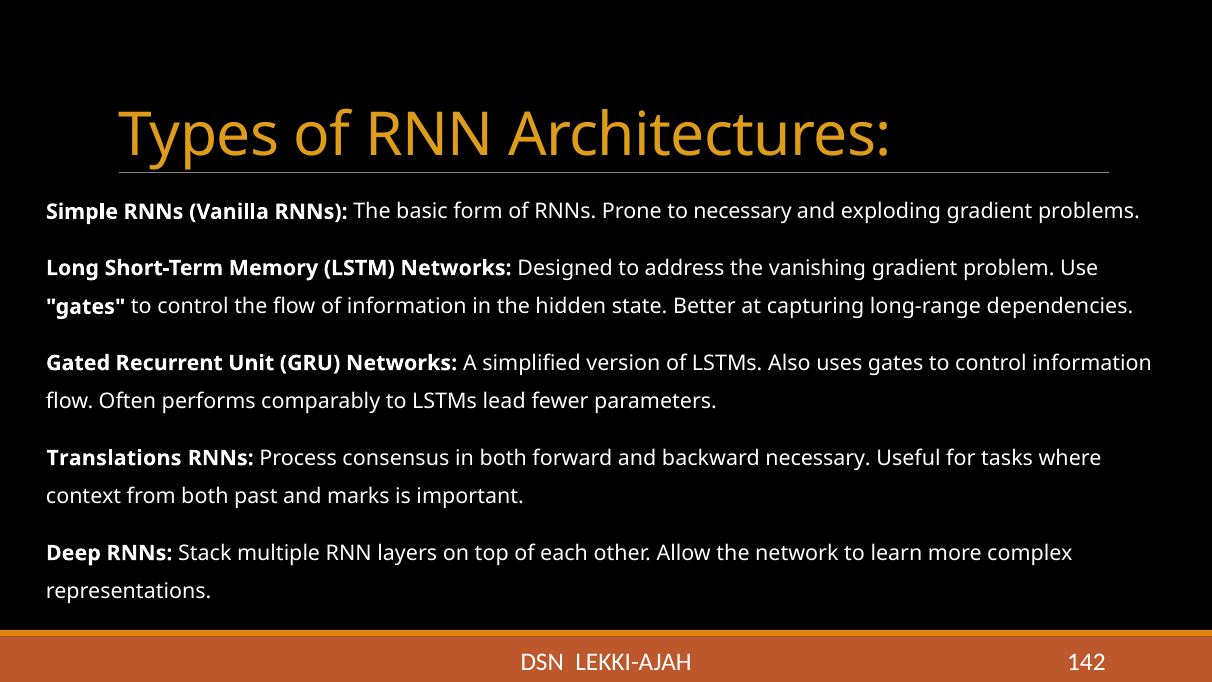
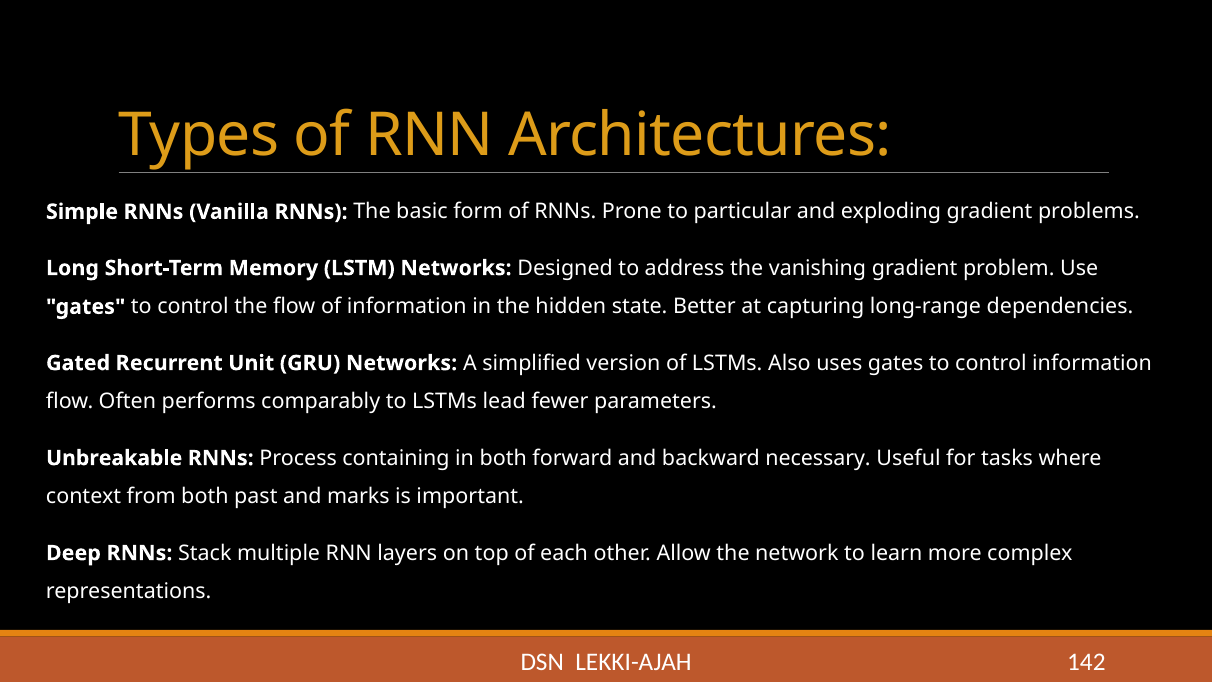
to necessary: necessary -> particular
Translations: Translations -> Unbreakable
consensus: consensus -> containing
